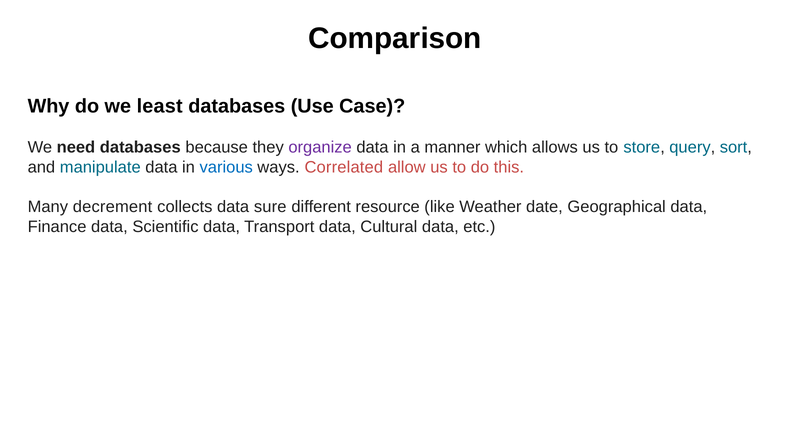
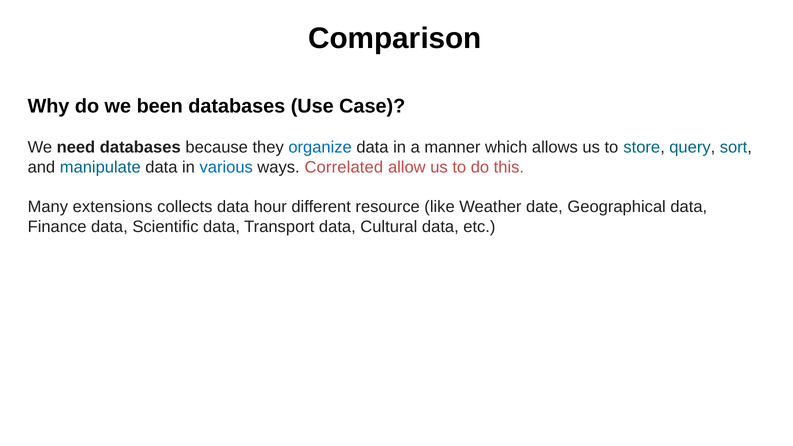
least: least -> been
organize colour: purple -> blue
decrement: decrement -> extensions
sure: sure -> hour
